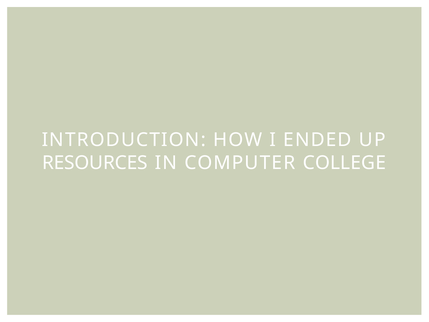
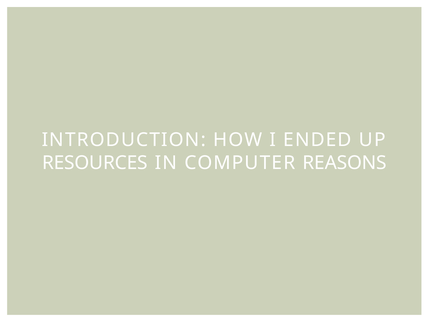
COLLEGE: COLLEGE -> REASONS
